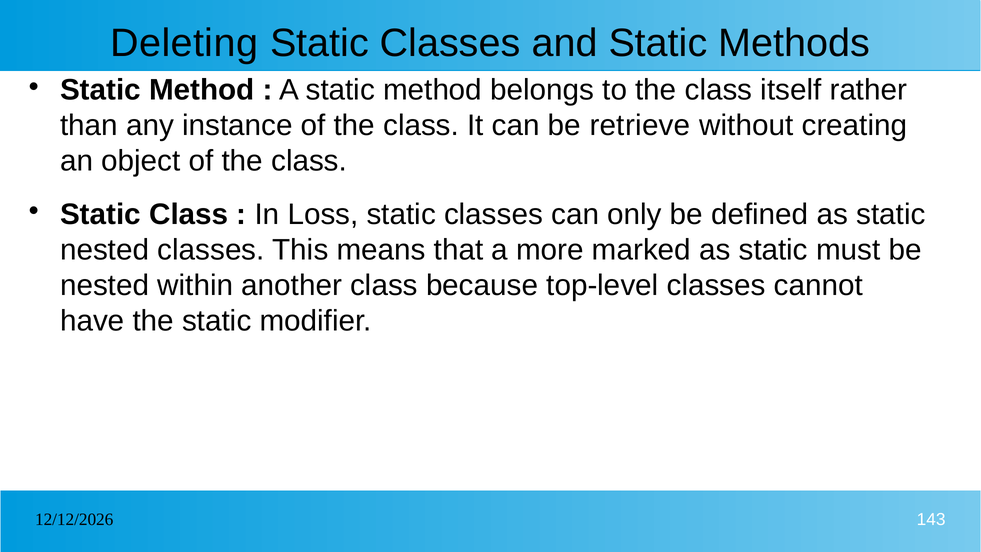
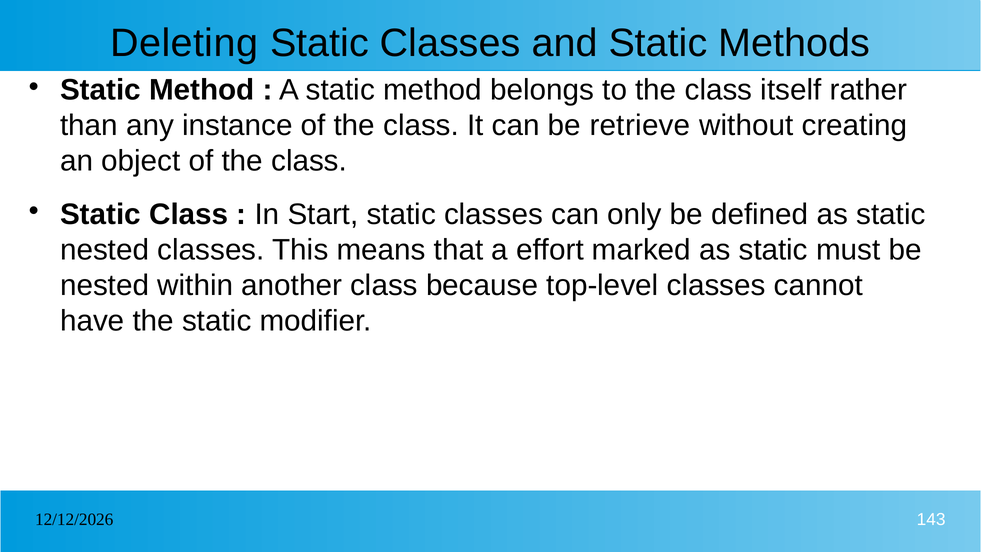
Loss: Loss -> Start
more: more -> effort
